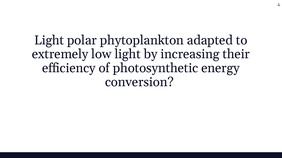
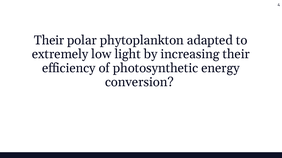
Light at (49, 40): Light -> Their
